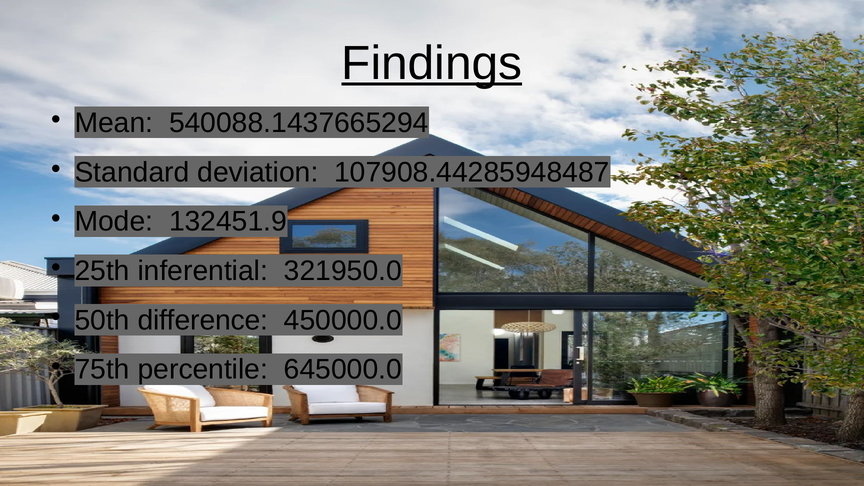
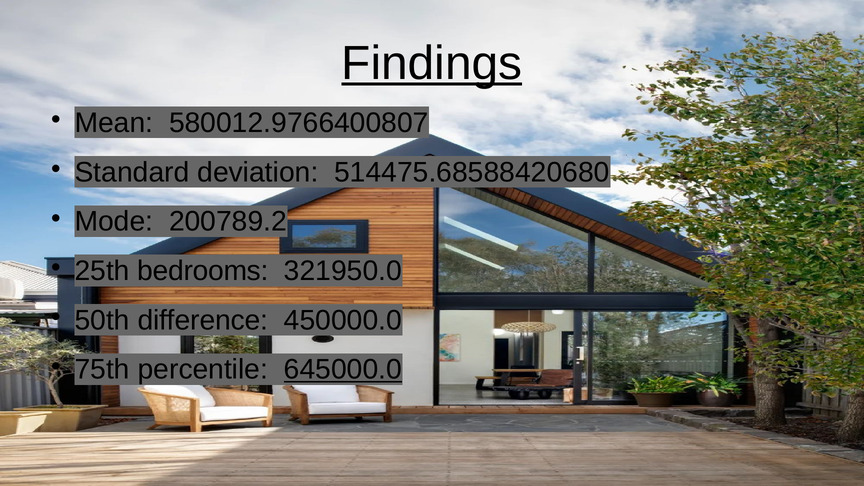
540088.1437665294: 540088.1437665294 -> 580012.9766400807
107908.44285948487: 107908.44285948487 -> 514475.68588420680
132451.9: 132451.9 -> 200789.2
inferential: inferential -> bedrooms
645000.0 underline: none -> present
